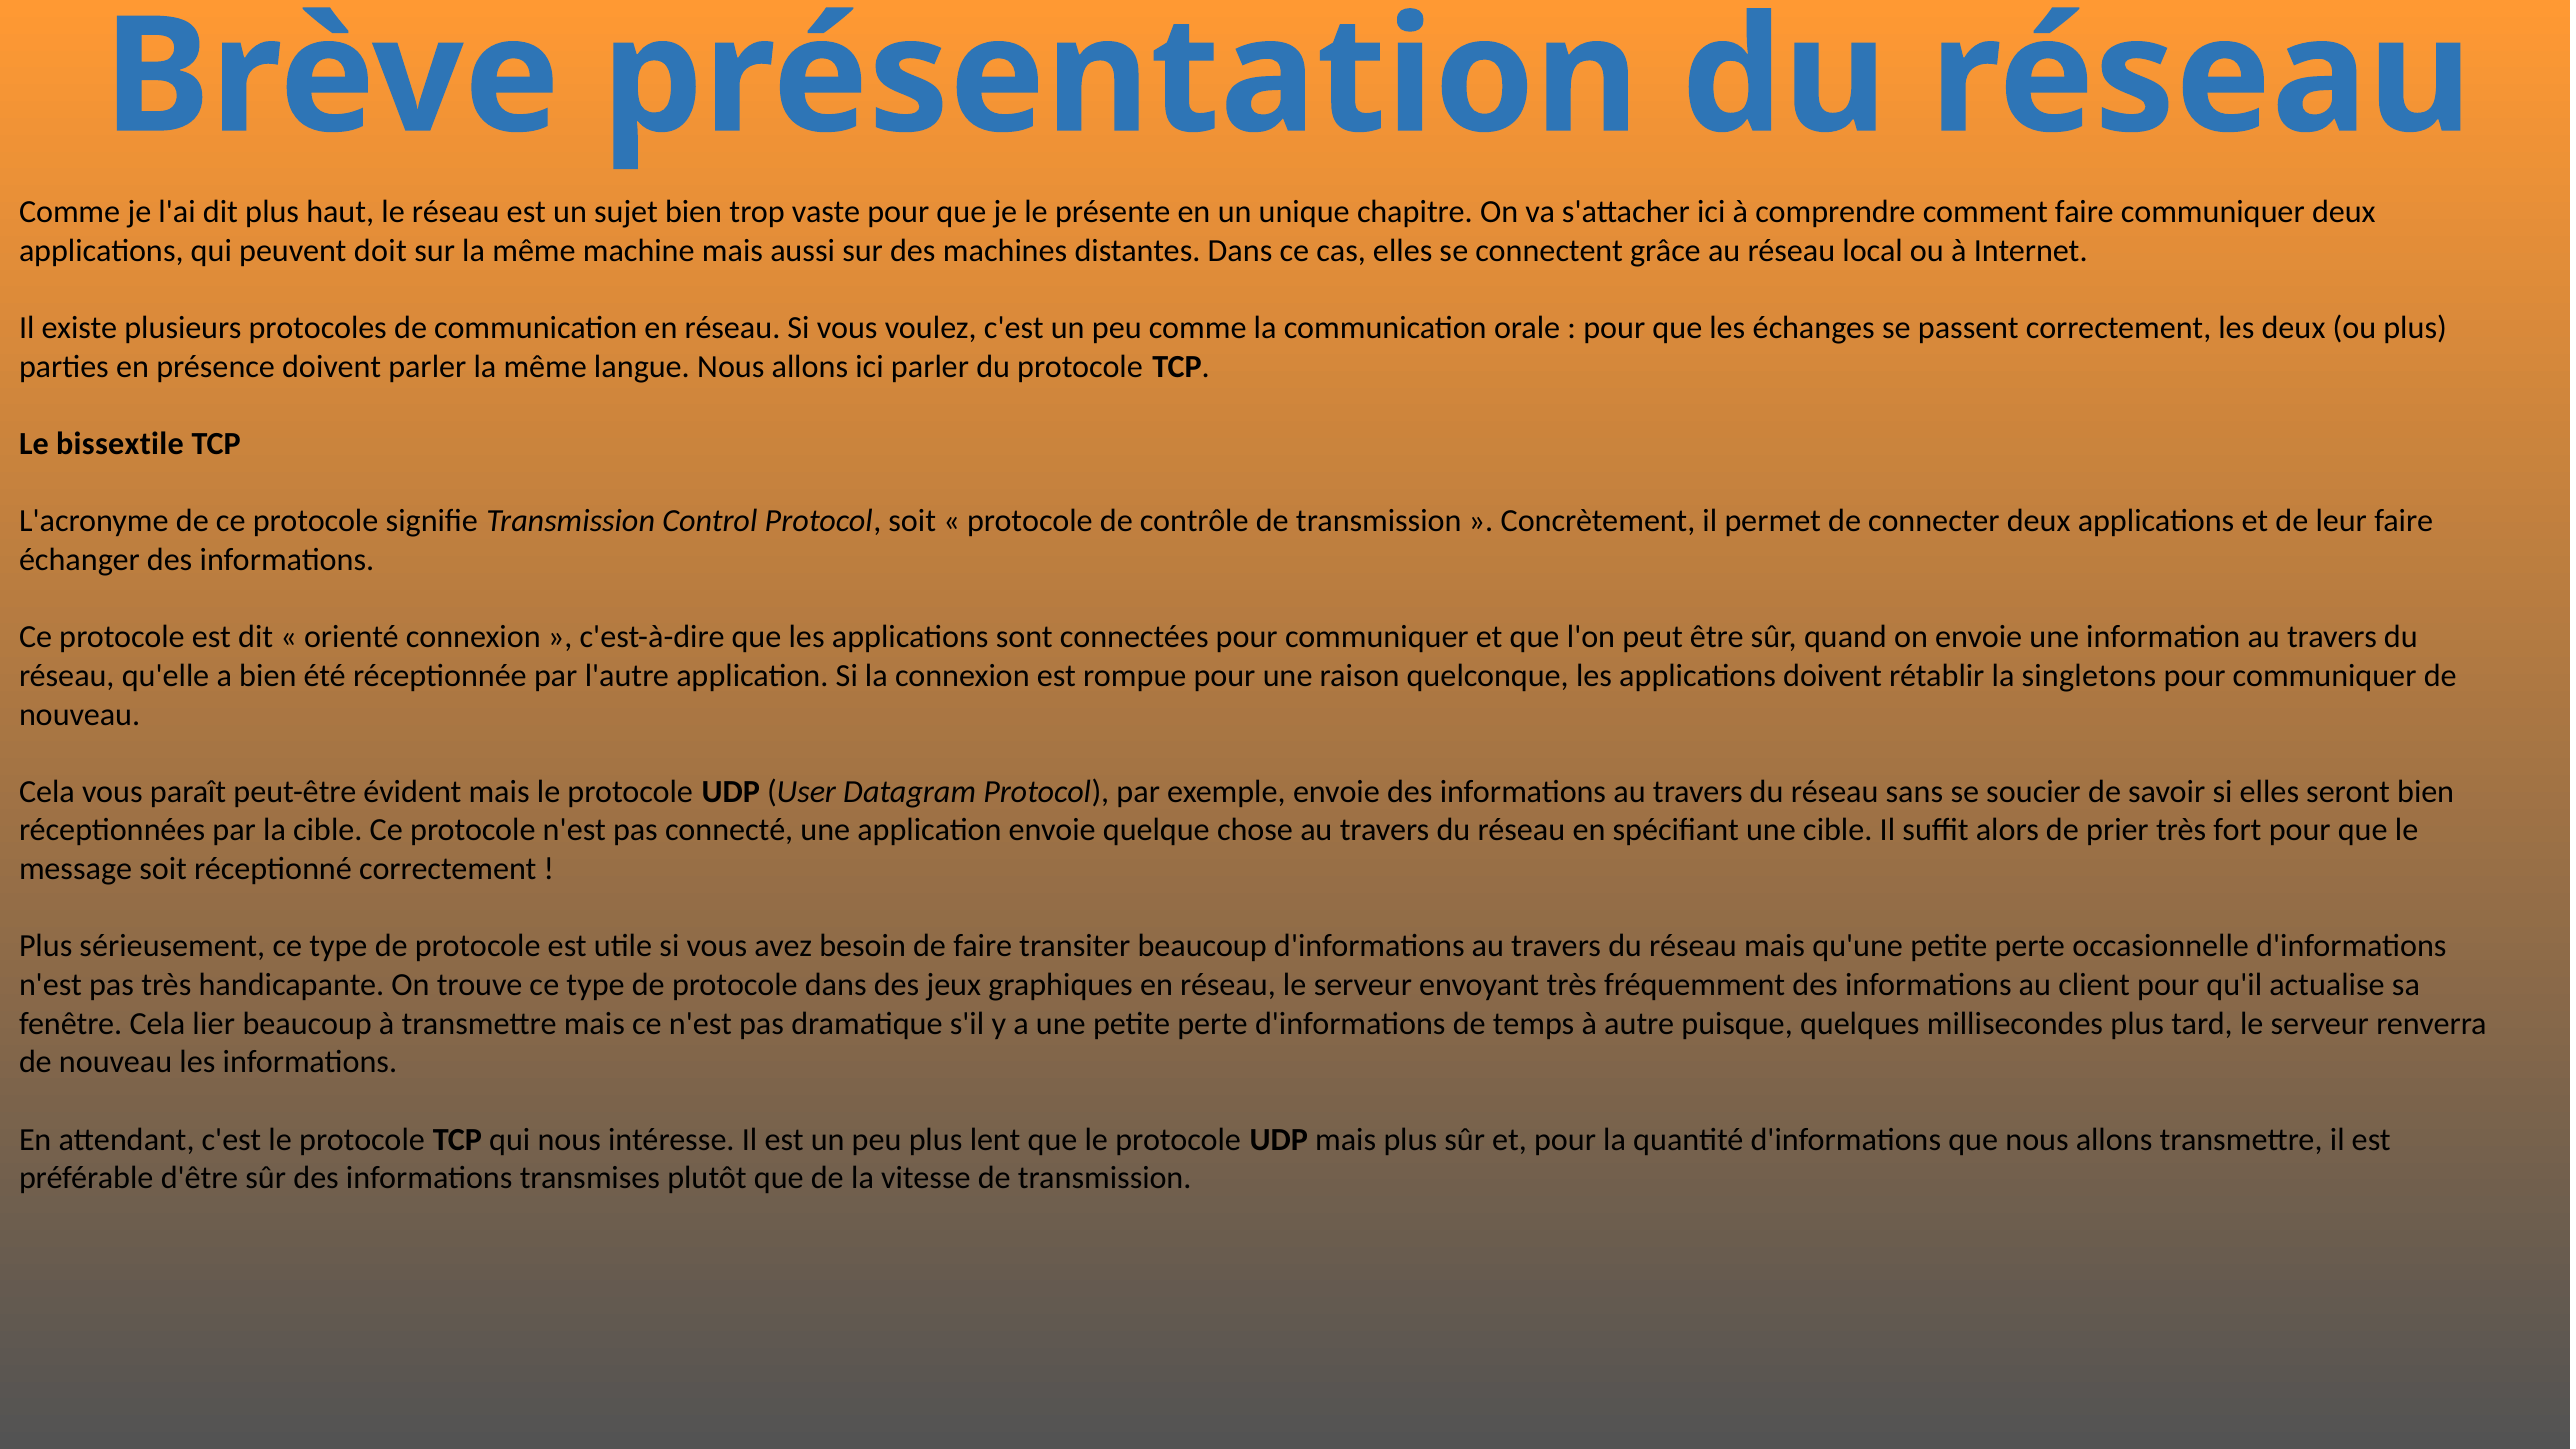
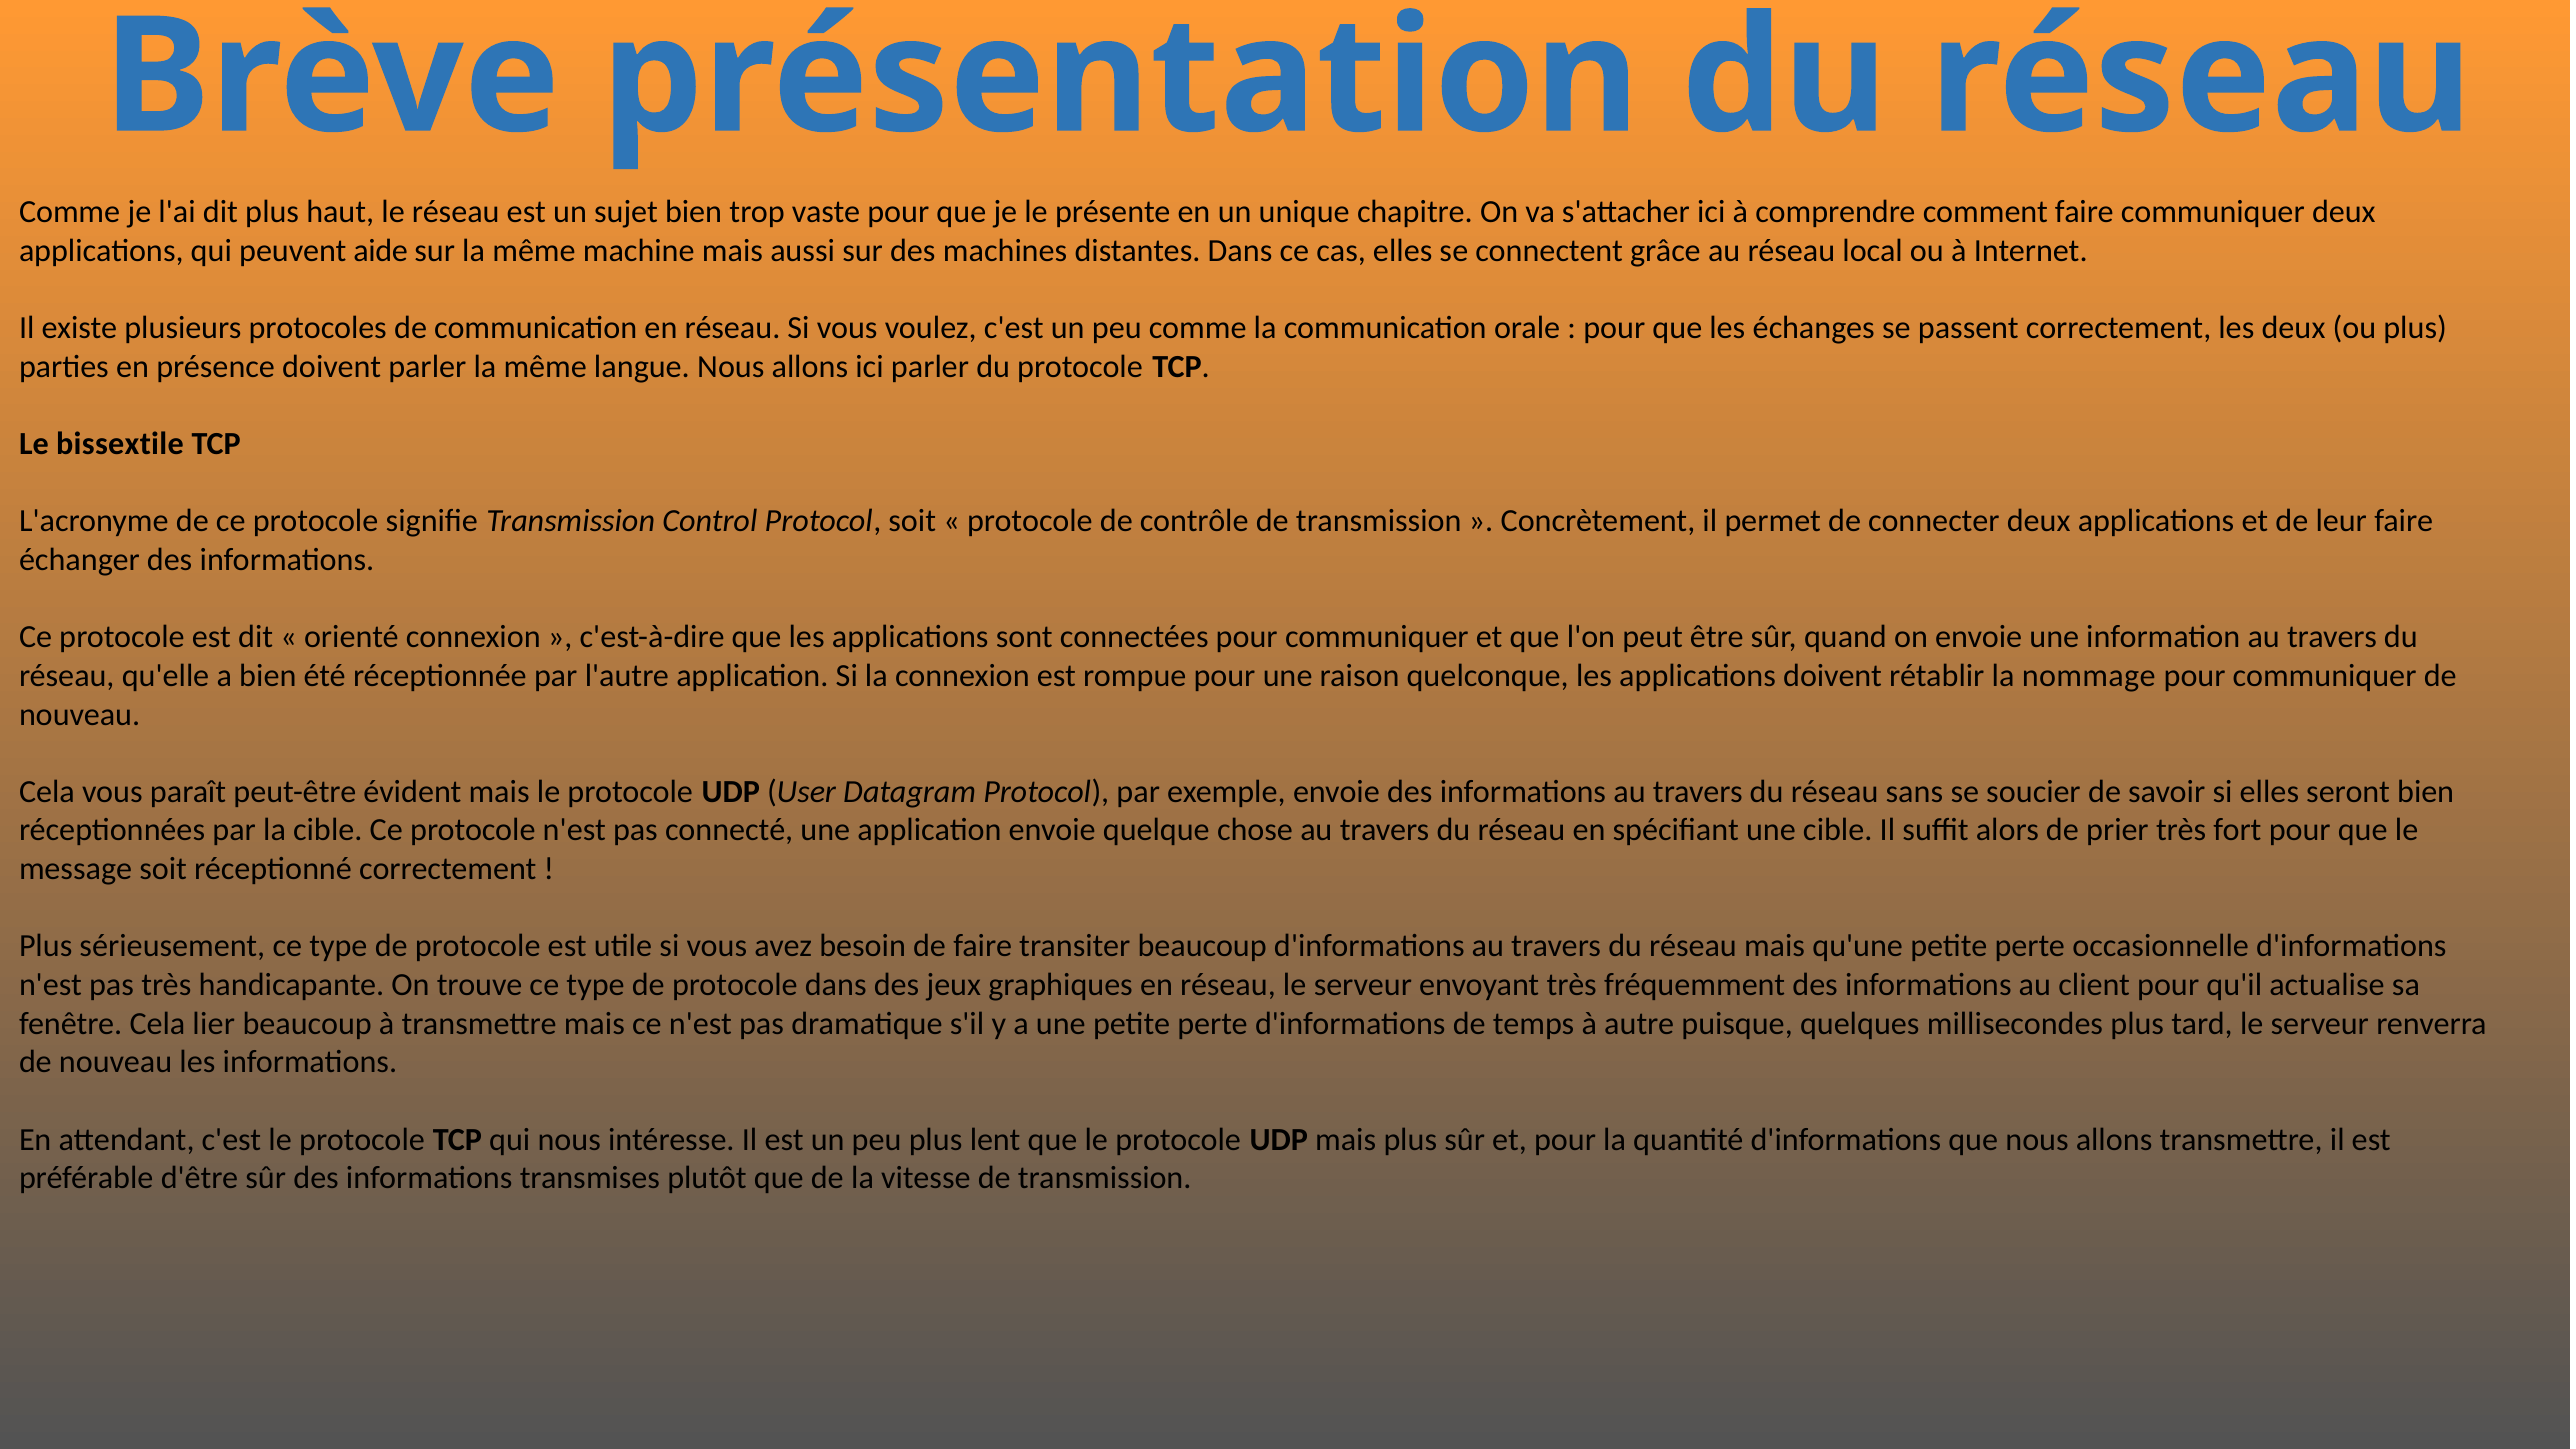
doit: doit -> aide
singletons: singletons -> nommage
